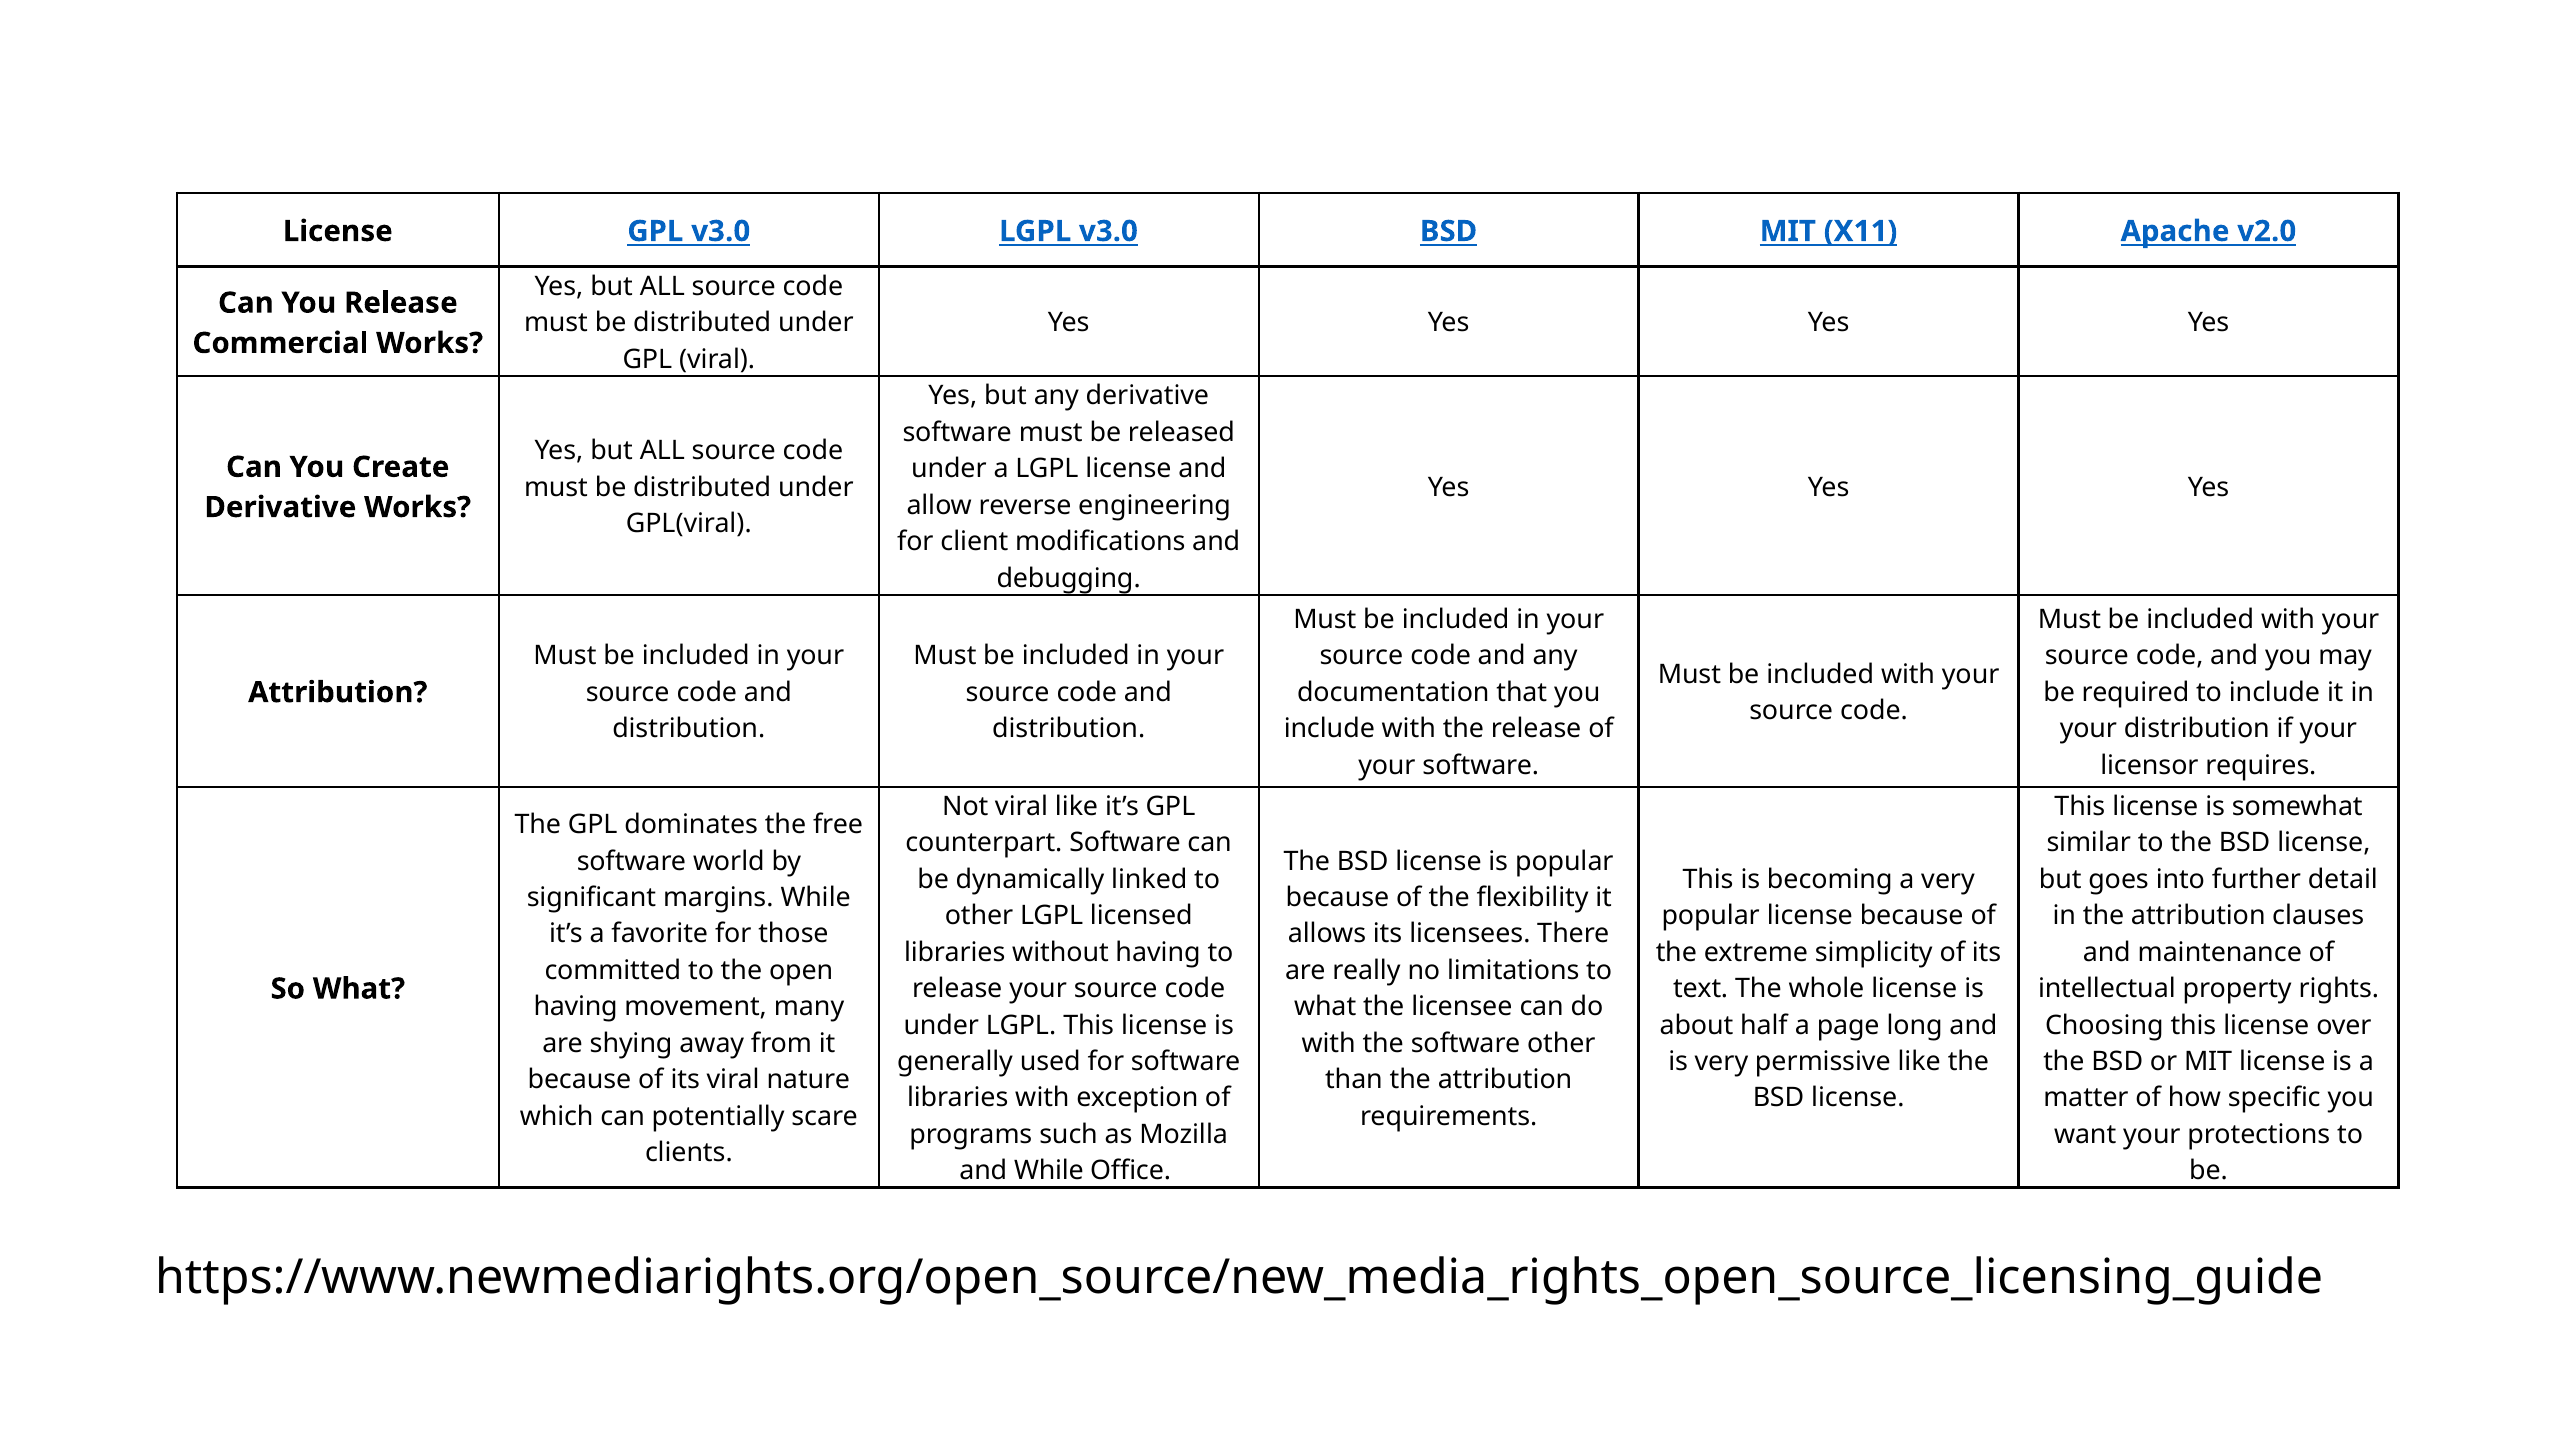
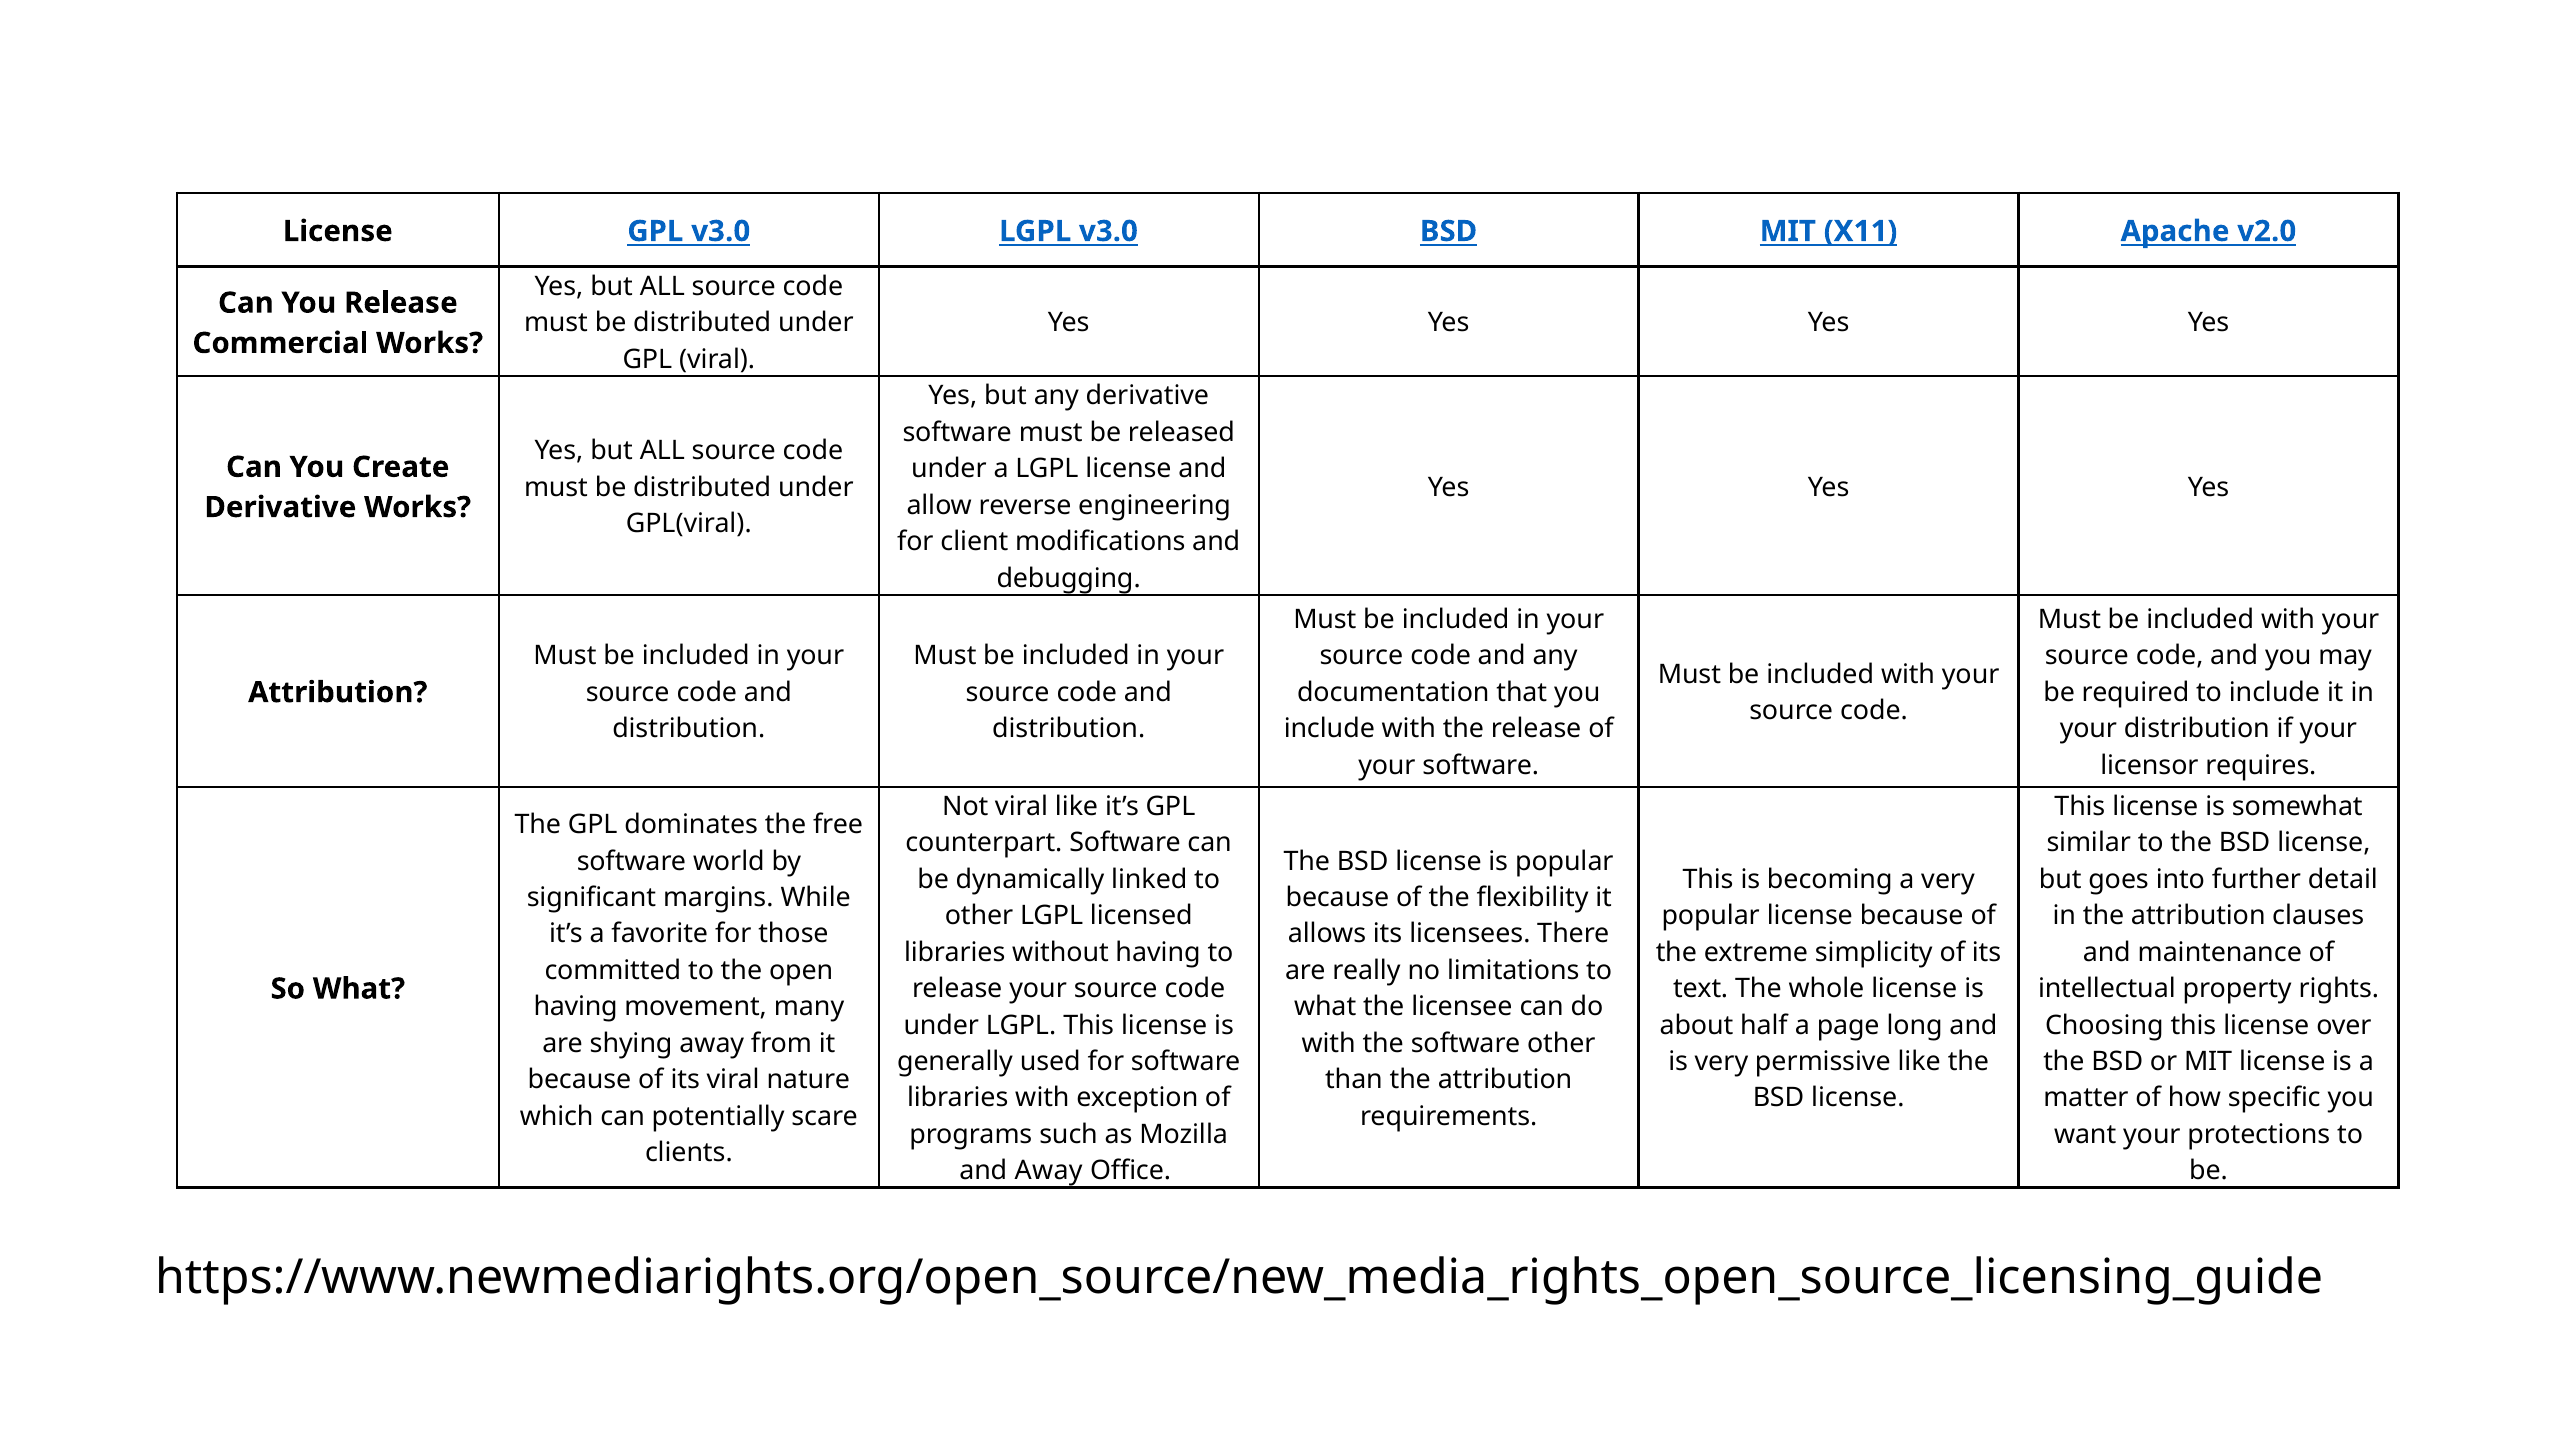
and While: While -> Away
